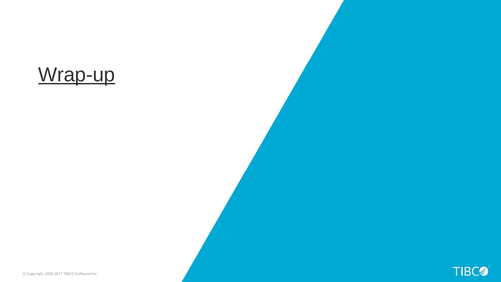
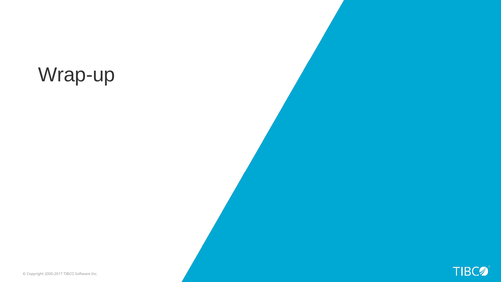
Wrap-up underline: present -> none
